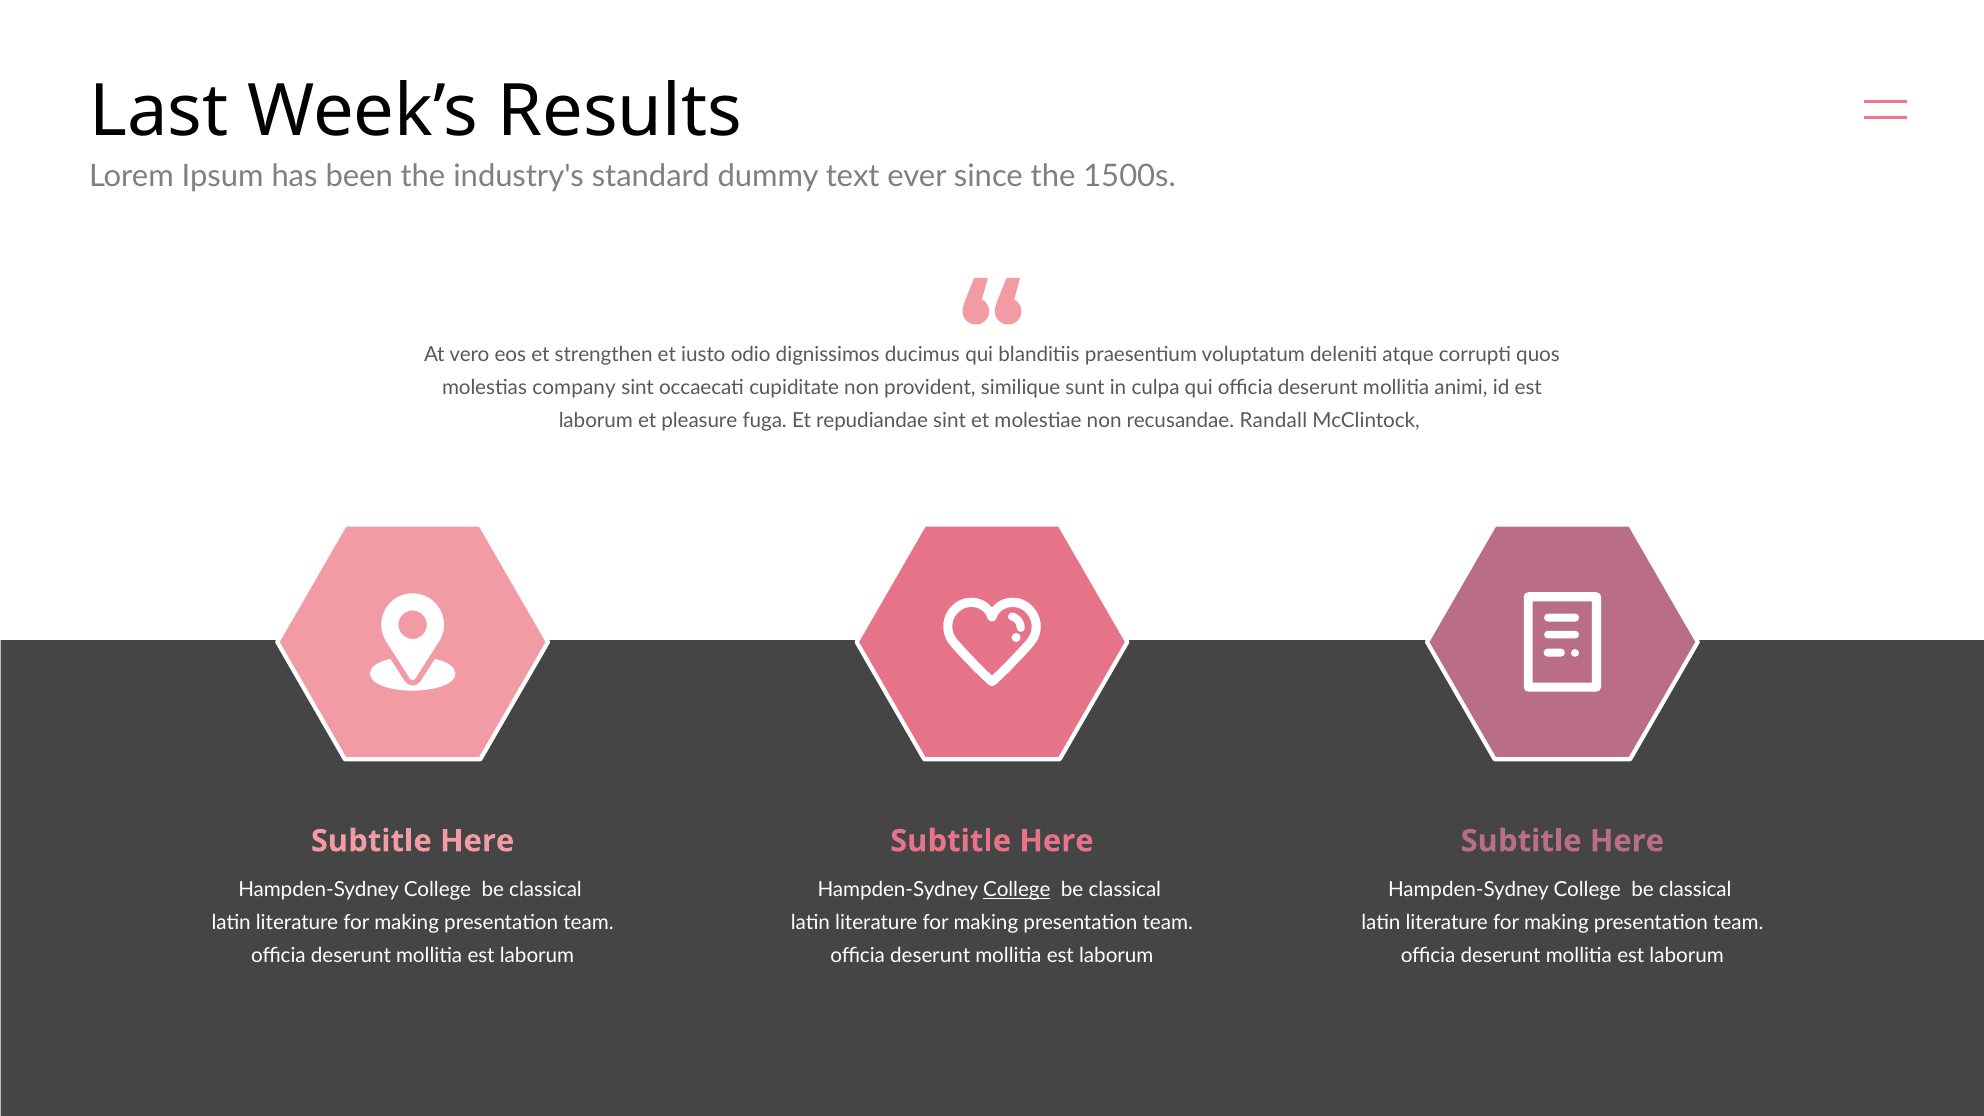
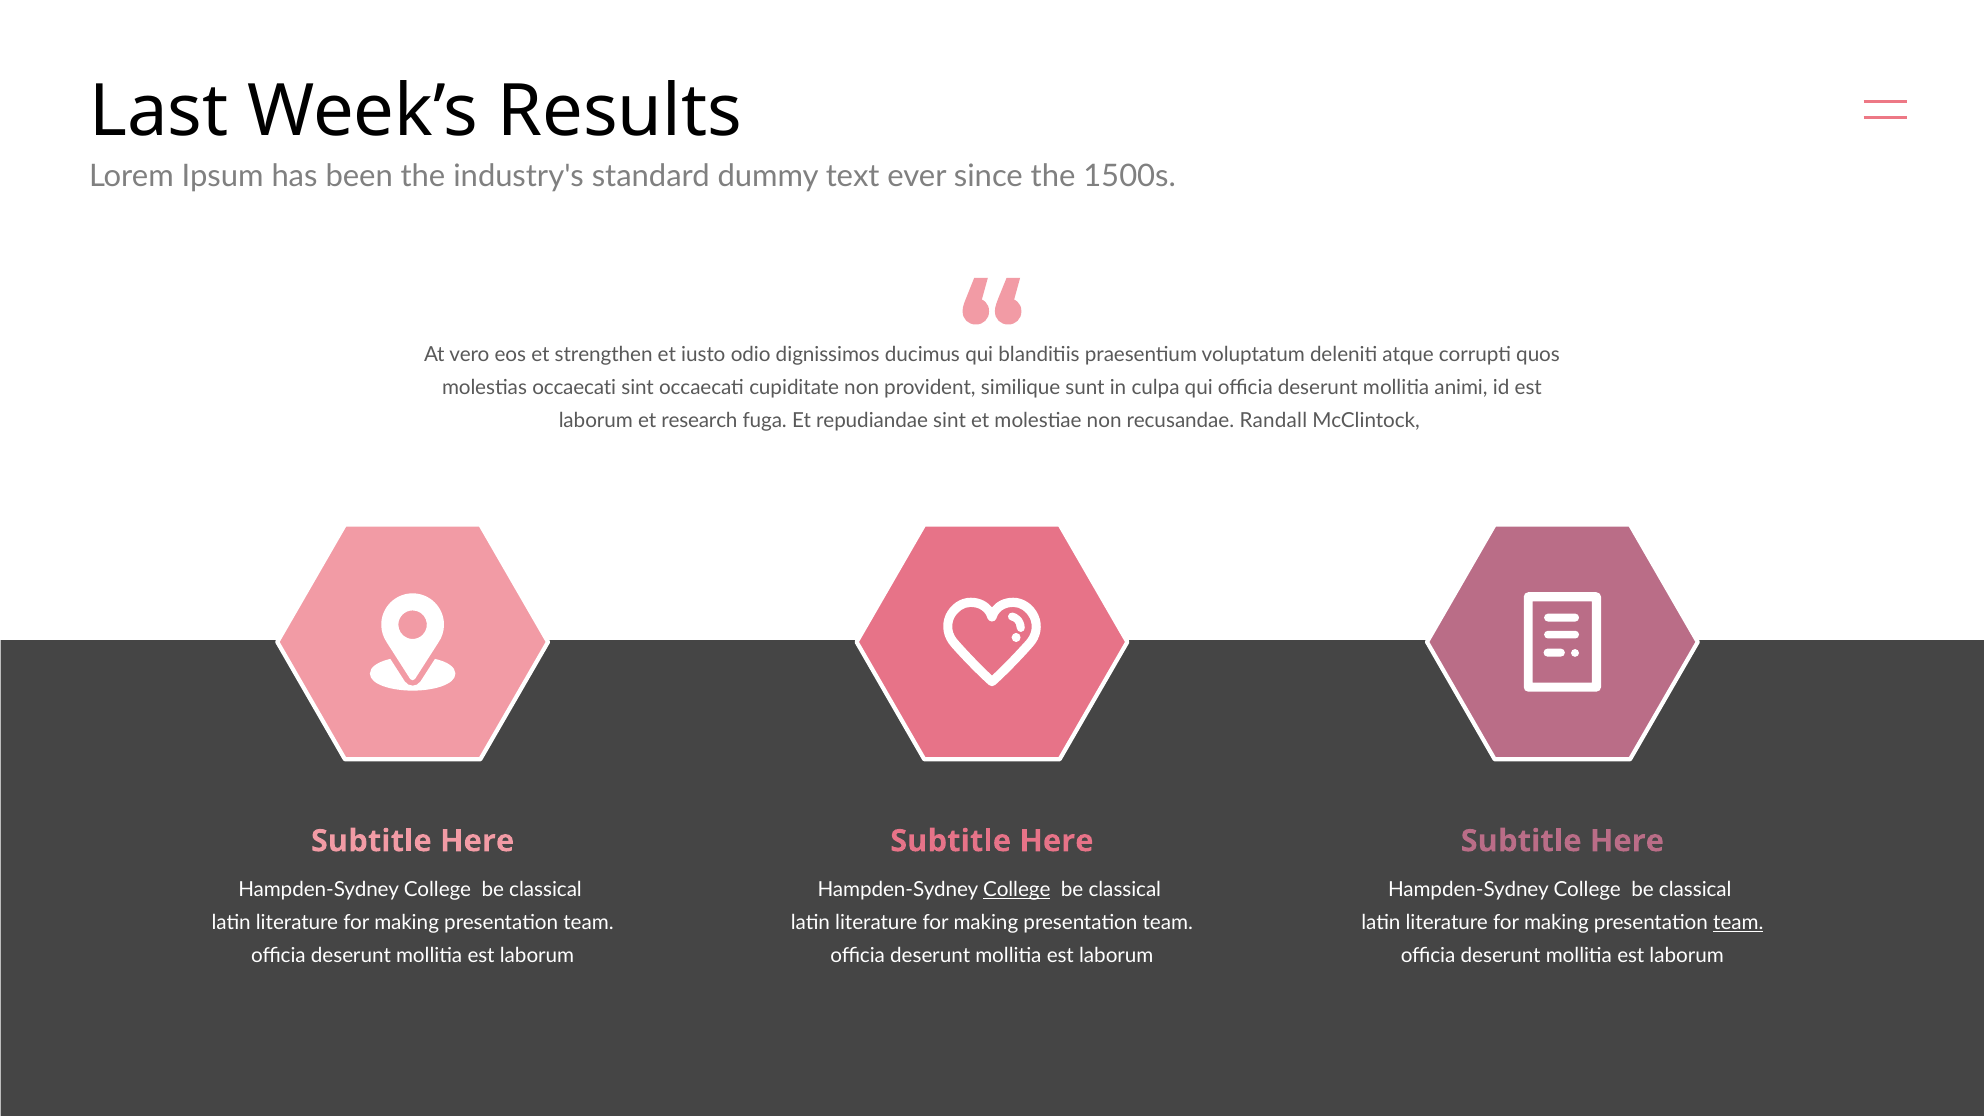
molestias company: company -> occaecati
pleasure: pleasure -> research
team at (1738, 922) underline: none -> present
